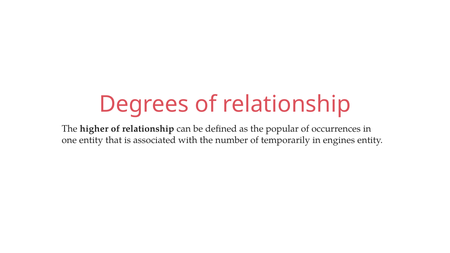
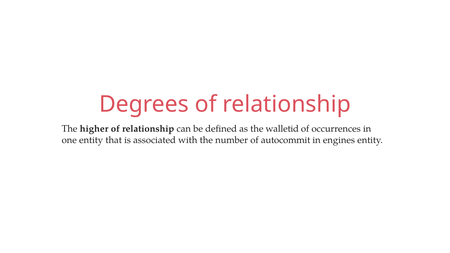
popular: popular -> walletid
temporarily: temporarily -> autocommit
